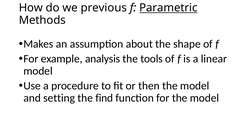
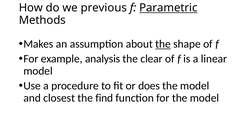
the at (163, 44) underline: none -> present
tools: tools -> clear
then: then -> does
setting: setting -> closest
